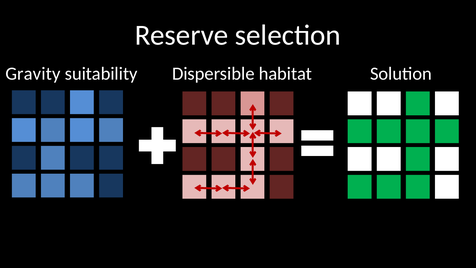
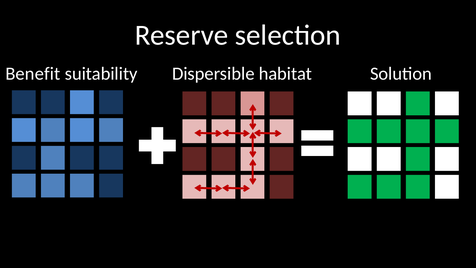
Gravity: Gravity -> Benefit
